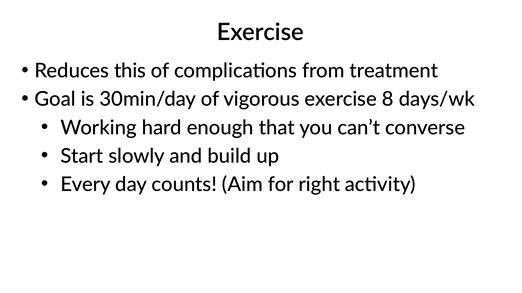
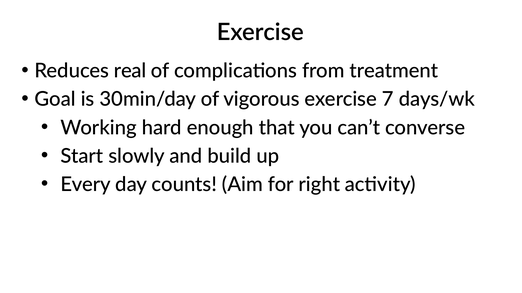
this: this -> real
8: 8 -> 7
